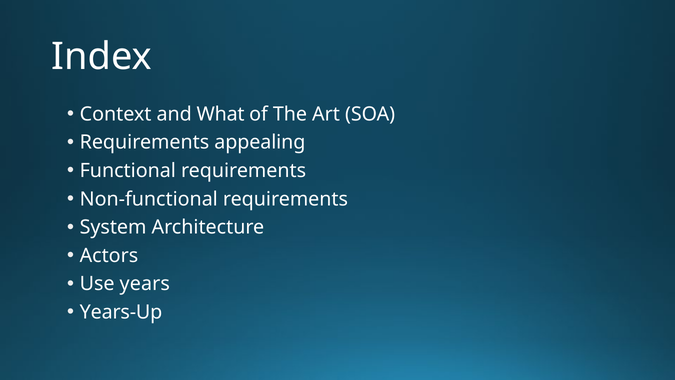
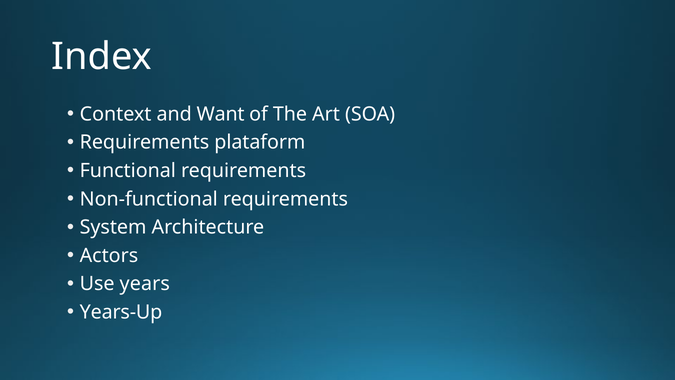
What: What -> Want
appealing: appealing -> plataform
